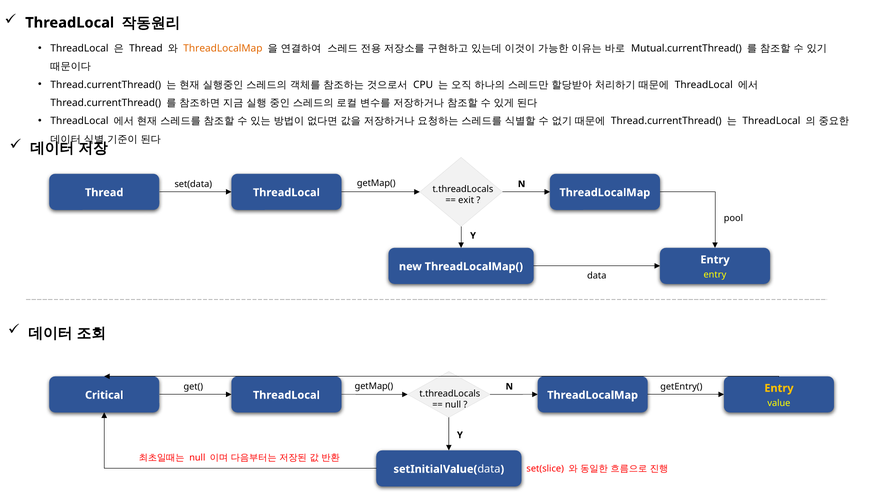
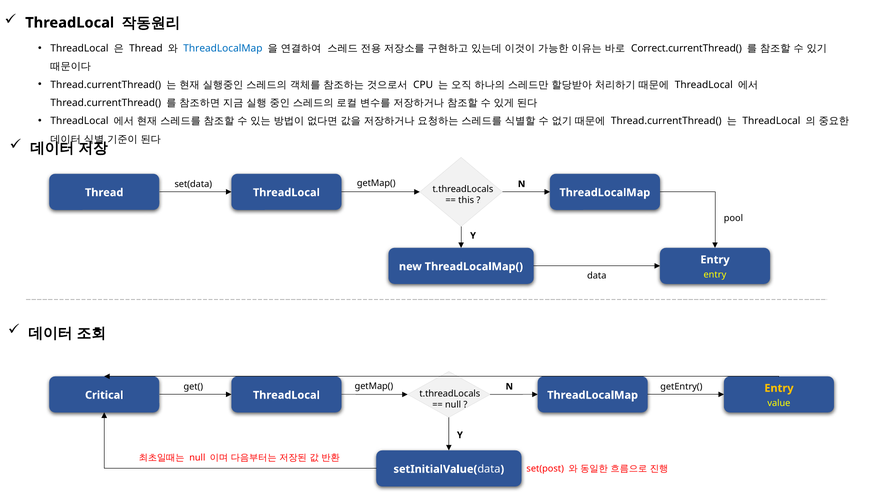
ThreadLocalMap at (223, 48) colour: orange -> blue
Mutual.currentThread(: Mutual.currentThread( -> Correct.currentThread(
exit: exit -> this
set(slice: set(slice -> set(post
